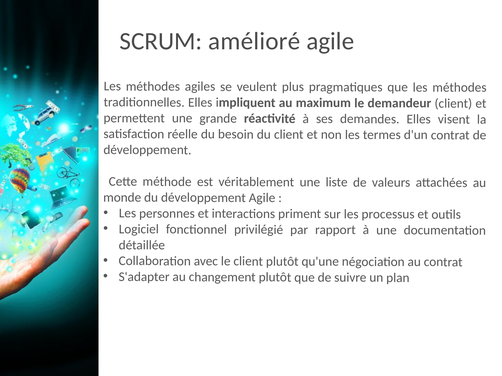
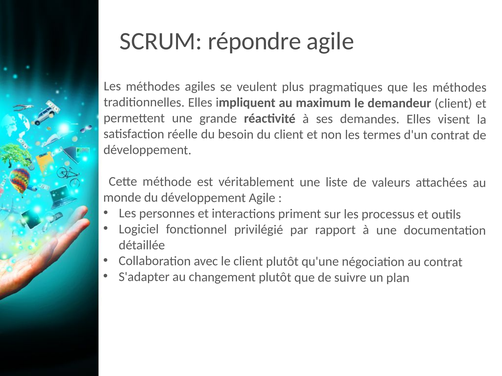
amélioré: amélioré -> répondre
